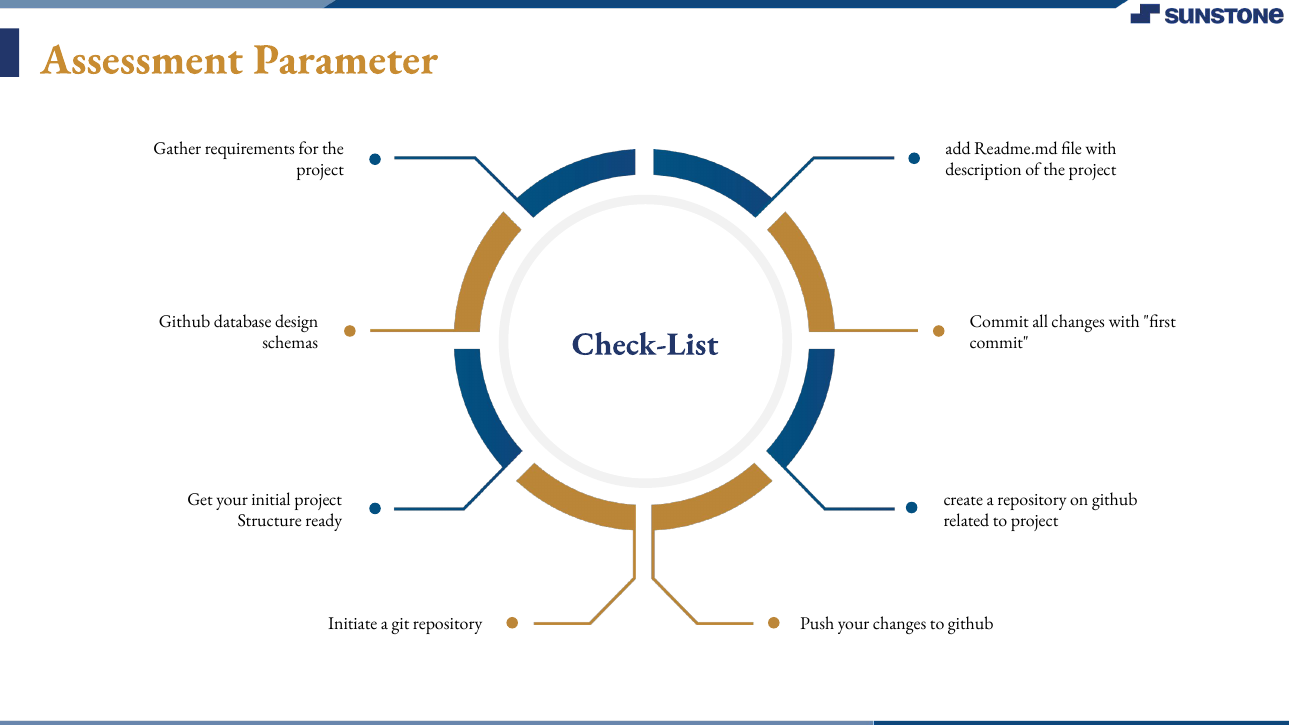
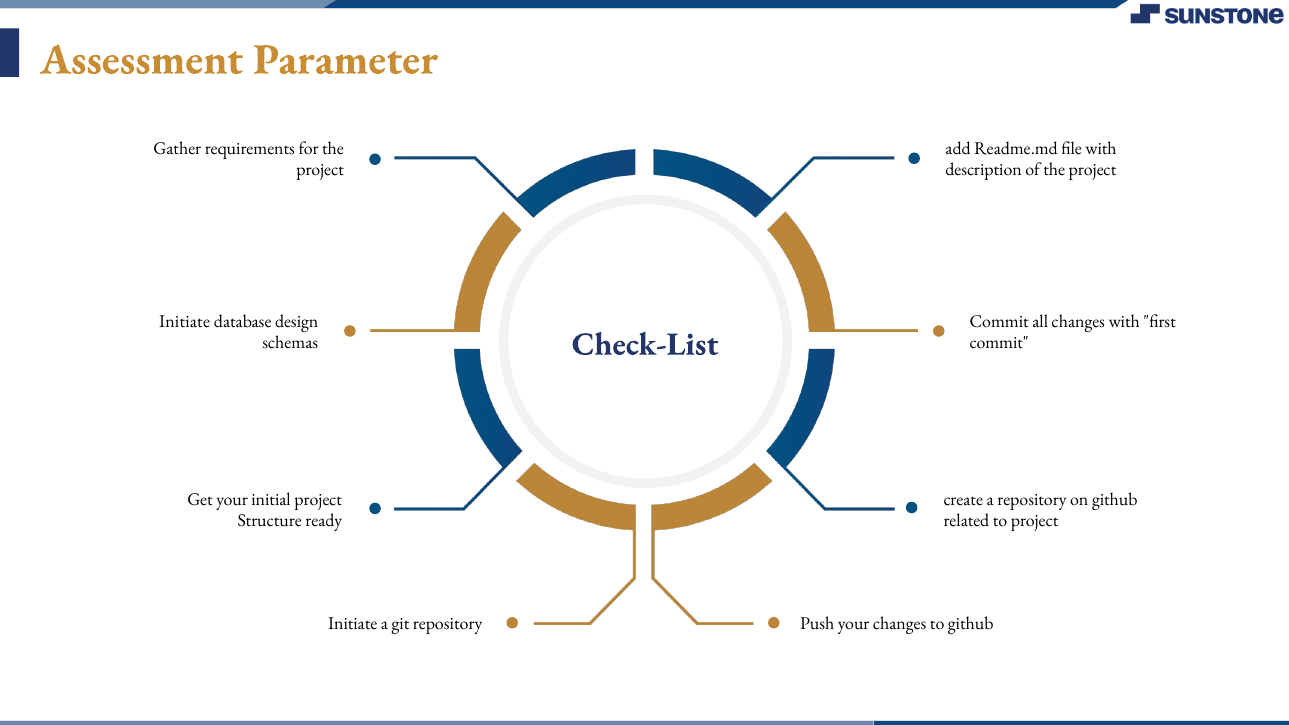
Github at (185, 322): Github -> Initiate
